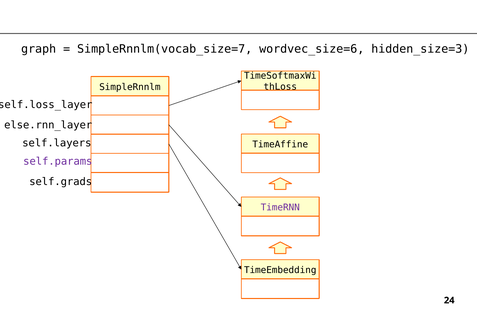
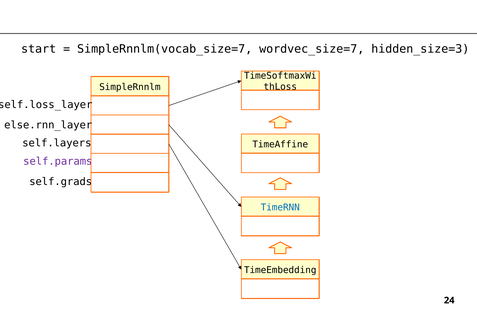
graph: graph -> start
wordvec_size=6: wordvec_size=6 -> wordvec_size=7
TimeRNN colour: purple -> blue
